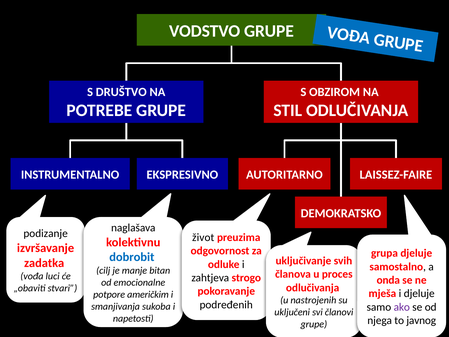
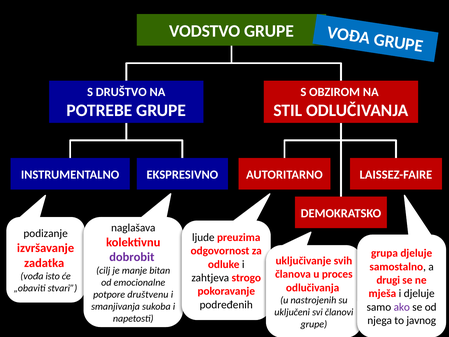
život: život -> ljude
dobrobit colour: blue -> purple
luci: luci -> isto
onda: onda -> drugi
američkim: američkim -> društvenu
